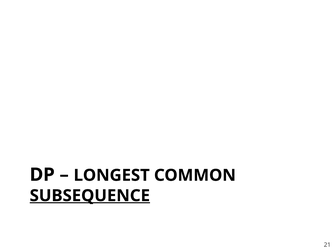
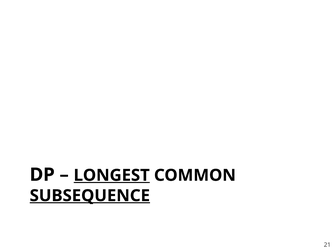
LONGEST underline: none -> present
